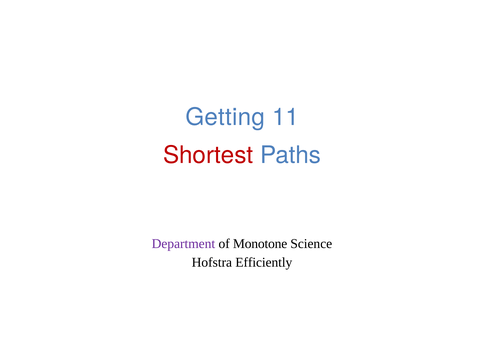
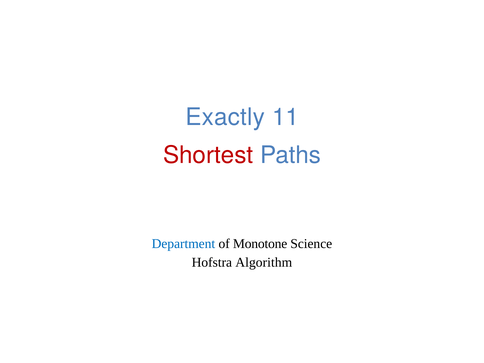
Getting: Getting -> Exactly
Department colour: purple -> blue
Efficiently: Efficiently -> Algorithm
